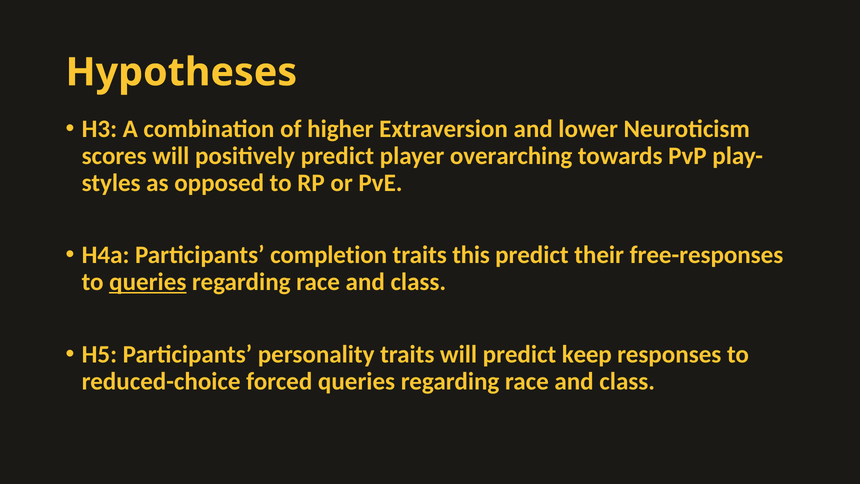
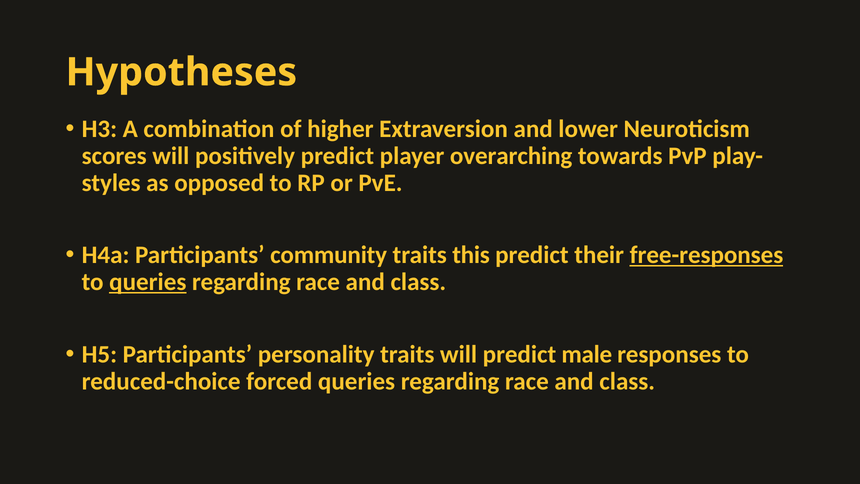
completion: completion -> community
free-responses underline: none -> present
keep: keep -> male
